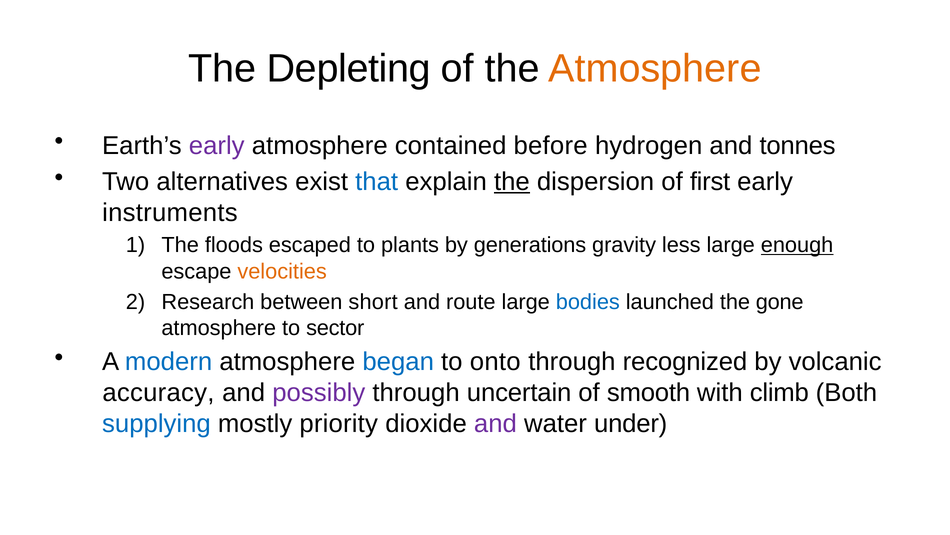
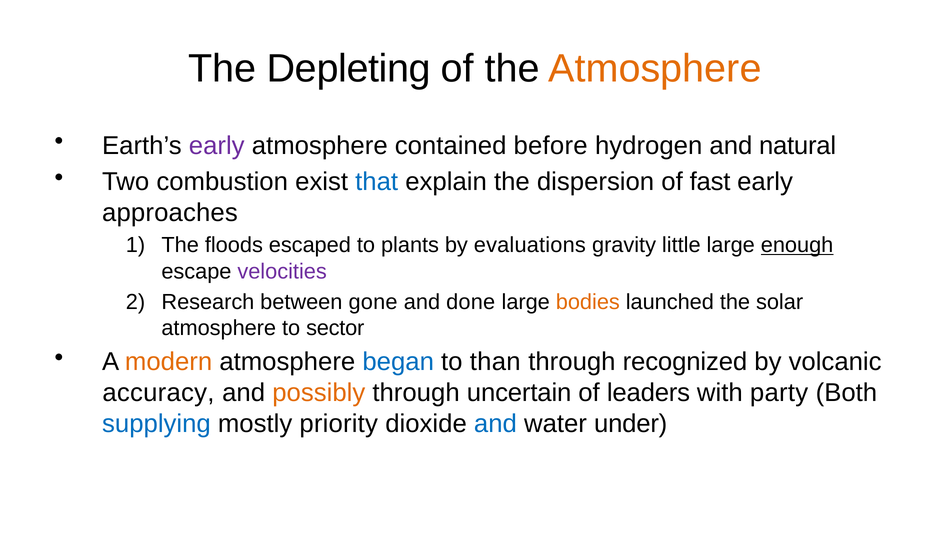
tonnes: tonnes -> natural
alternatives: alternatives -> combustion
the at (512, 181) underline: present -> none
first: first -> fast
instruments: instruments -> approaches
generations: generations -> evaluations
less: less -> little
velocities colour: orange -> purple
short: short -> gone
route: route -> done
bodies colour: blue -> orange
gone: gone -> solar
modern colour: blue -> orange
onto: onto -> than
possibly colour: purple -> orange
smooth: smooth -> leaders
climb: climb -> party
and at (495, 423) colour: purple -> blue
